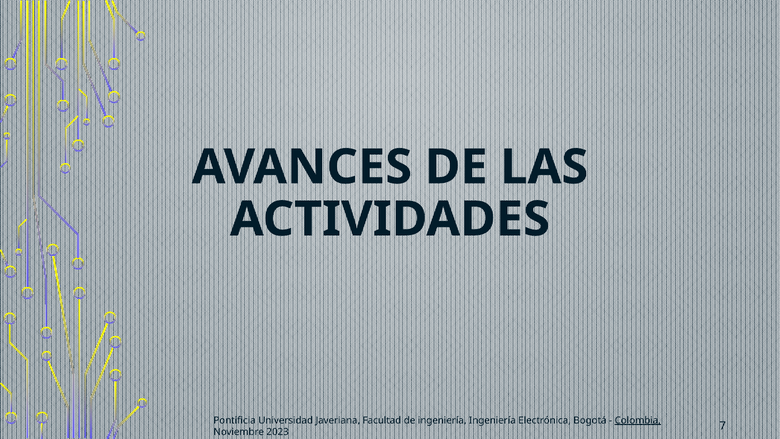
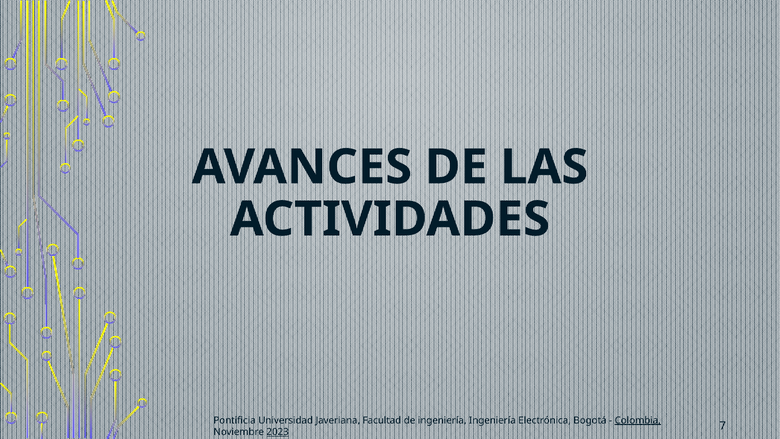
2023 underline: none -> present
